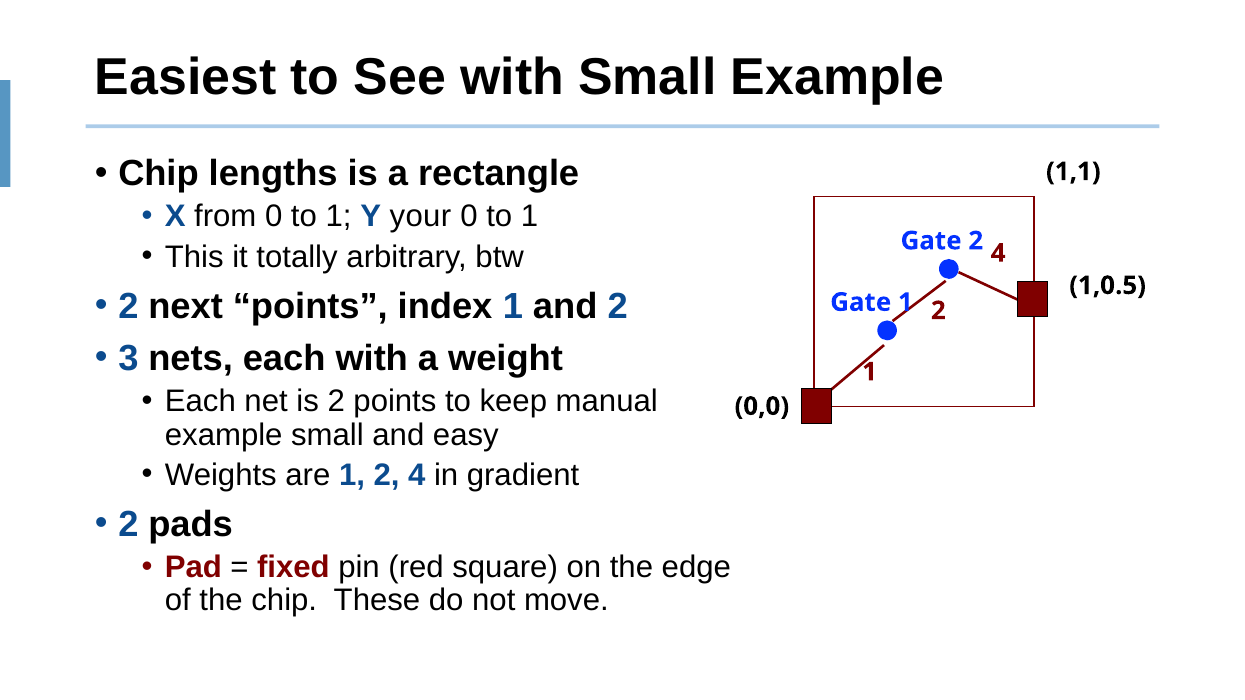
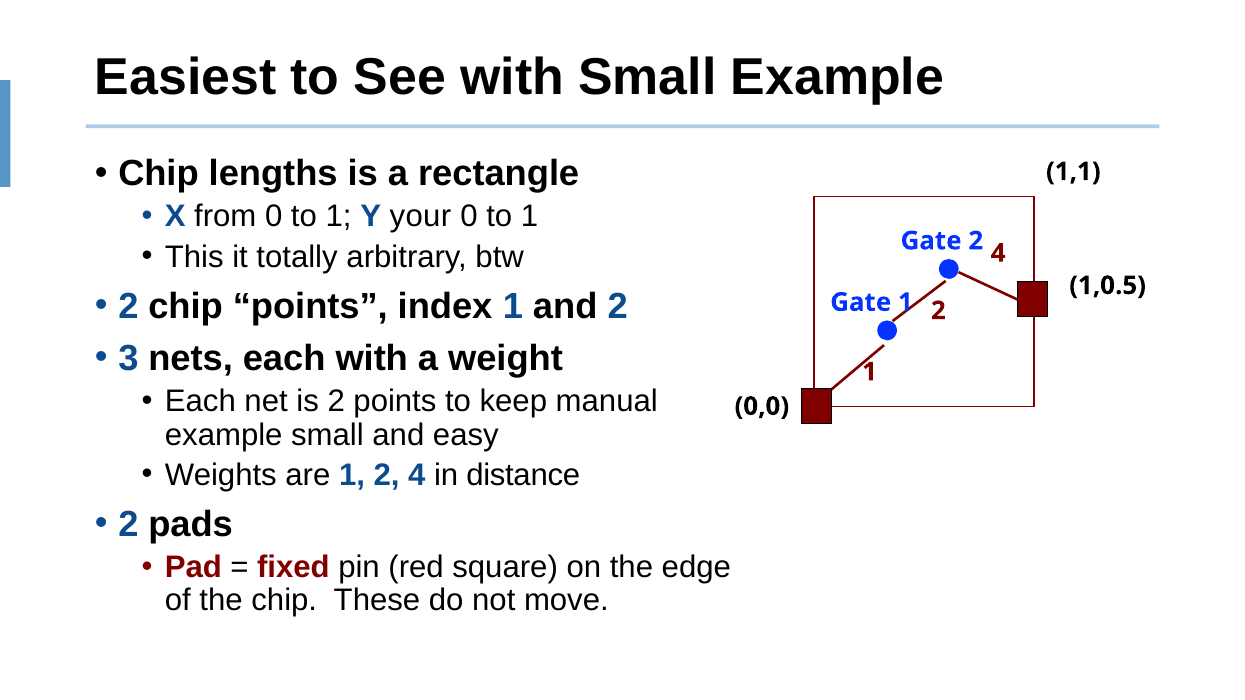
2 next: next -> chip
gradient: gradient -> distance
